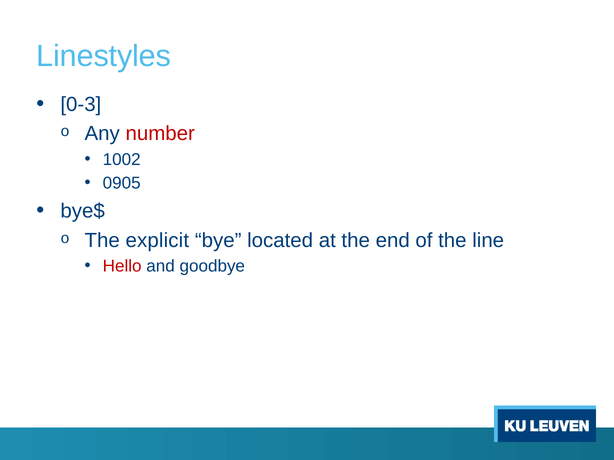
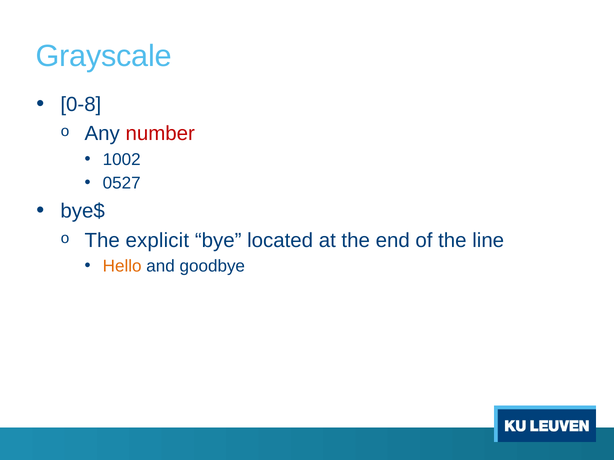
Linestyles: Linestyles -> Grayscale
0-3: 0-3 -> 0-8
0905: 0905 -> 0527
Hello colour: red -> orange
